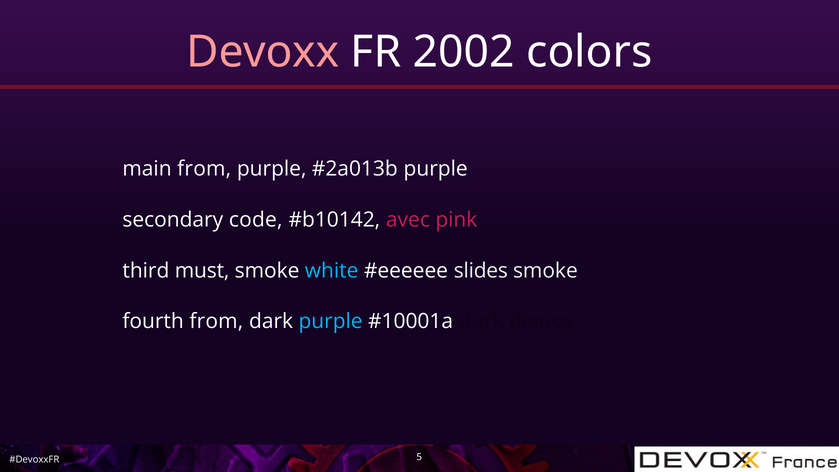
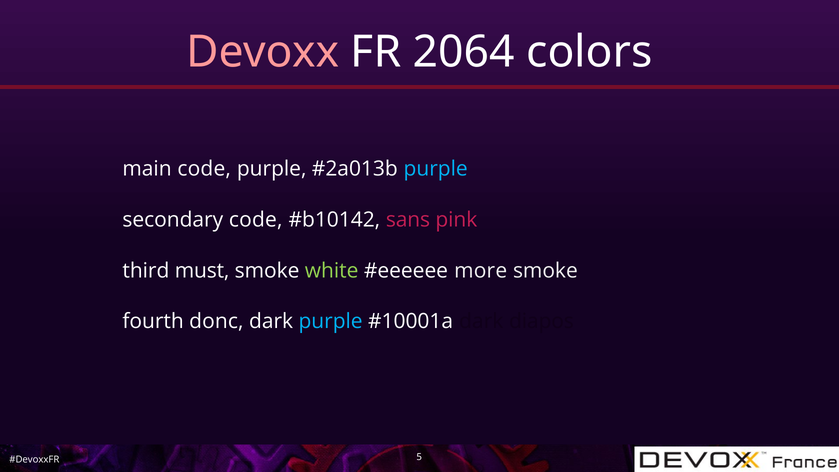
2002: 2002 -> 2064
main from: from -> code
purple at (436, 169) colour: white -> light blue
avec: avec -> sans
white colour: light blue -> light green
slides: slides -> more
fourth from: from -> donc
